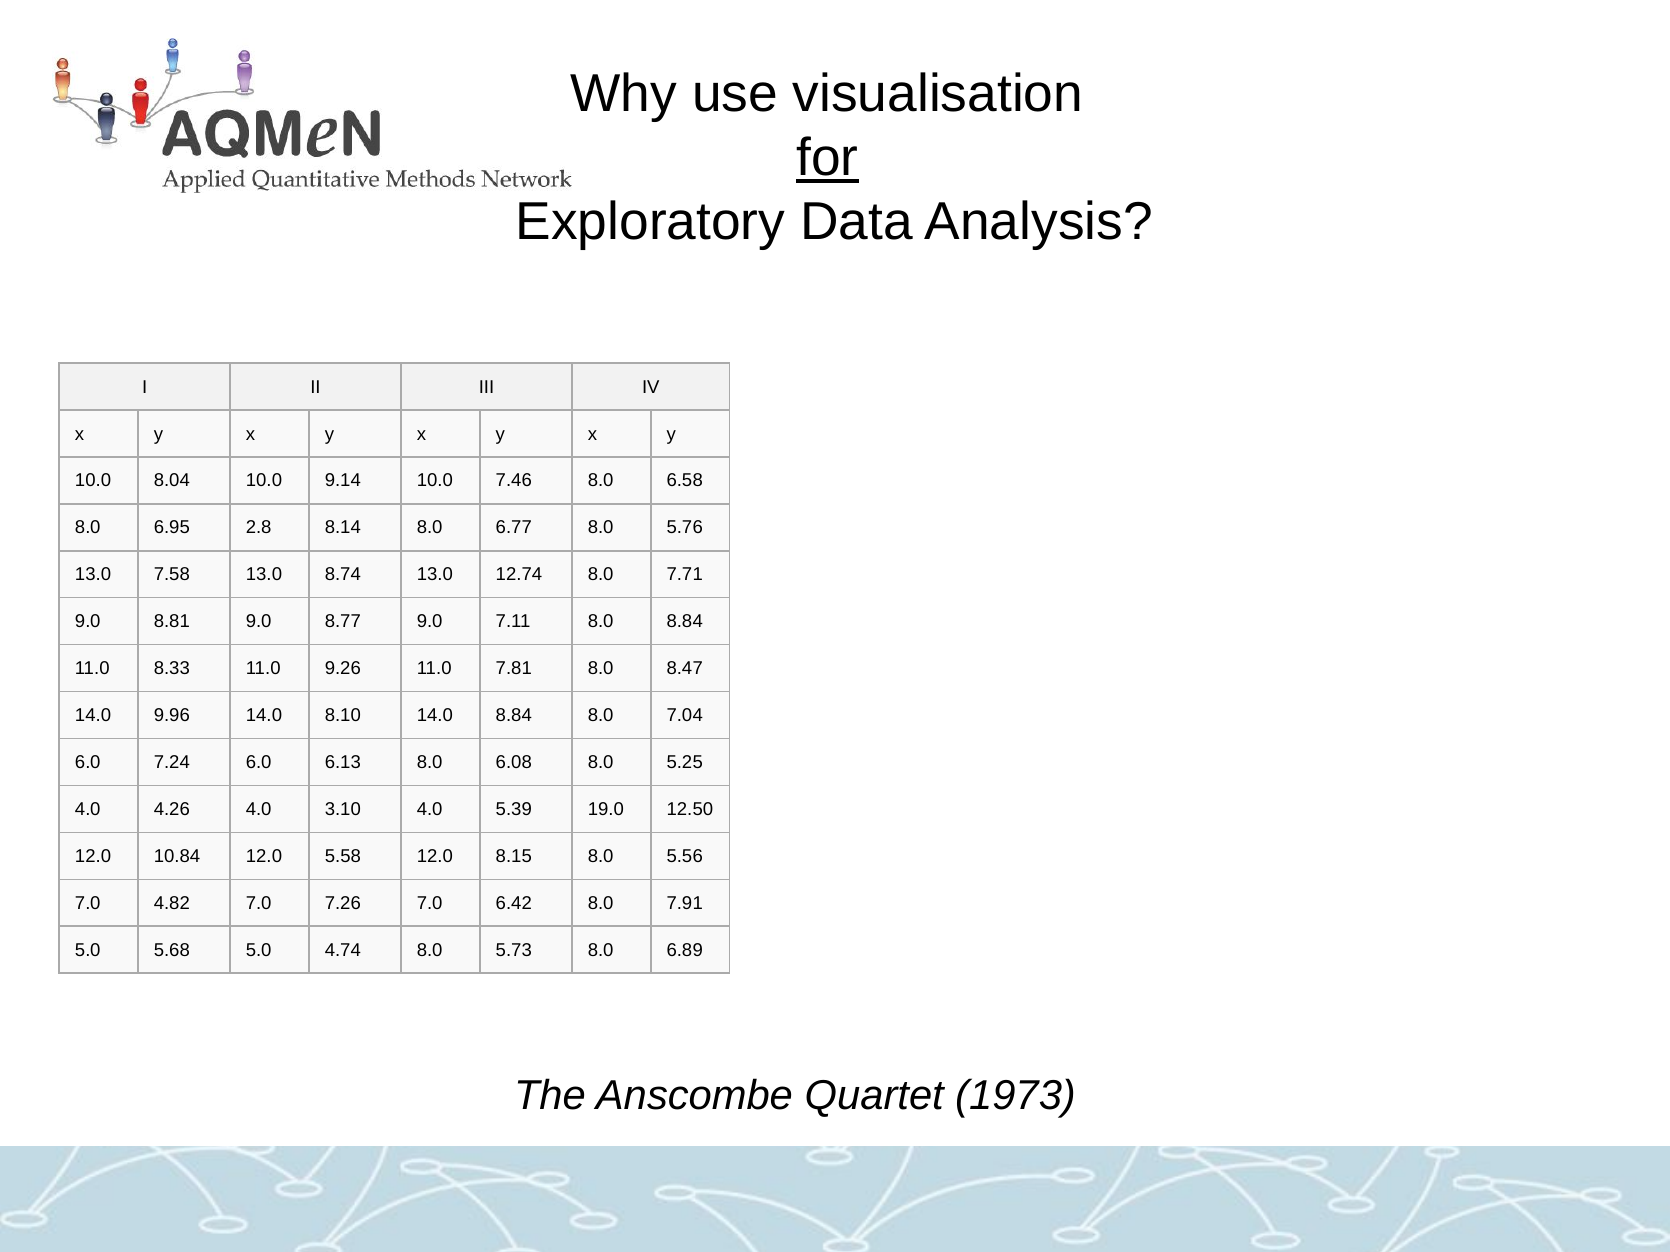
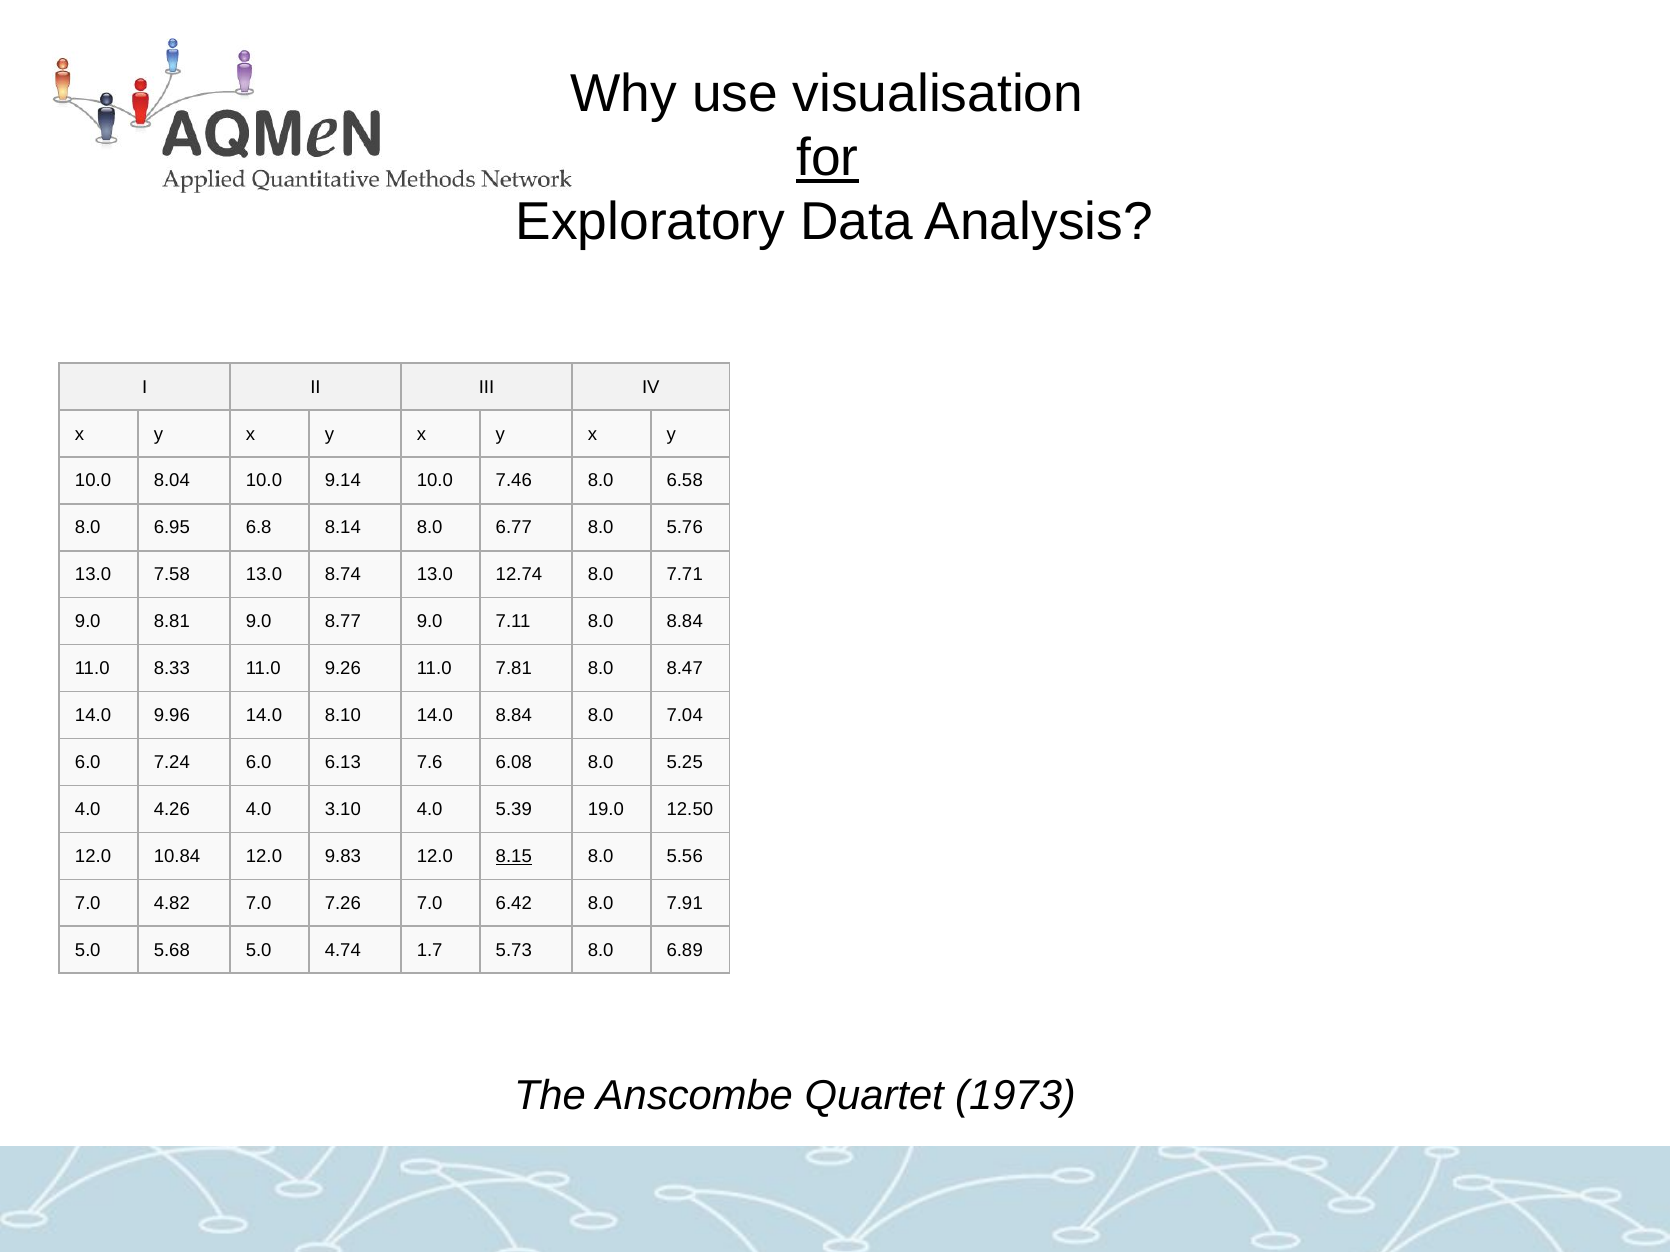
2.8: 2.8 -> 6.8
6.13 8.0: 8.0 -> 7.6
5.58: 5.58 -> 9.83
8.15 underline: none -> present
4.74 8.0: 8.0 -> 1.7
